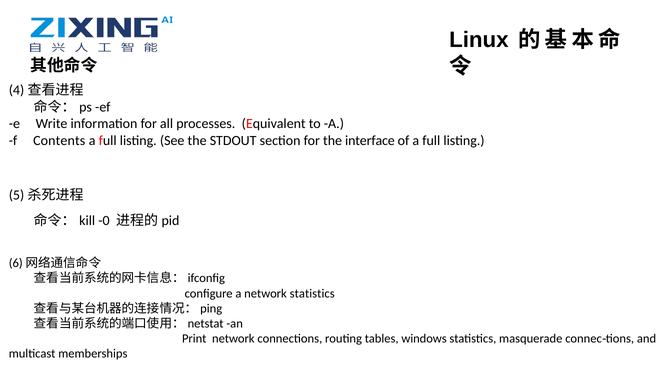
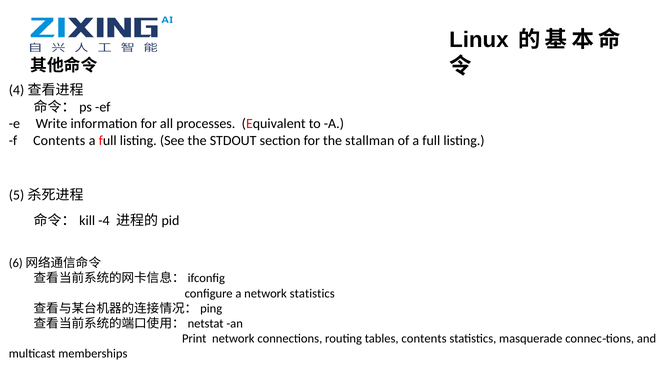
interface: interface -> stallman
-0: -0 -> -4
tables windows: windows -> contents
